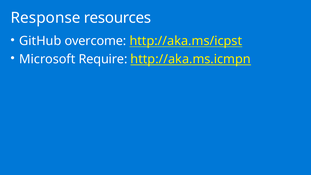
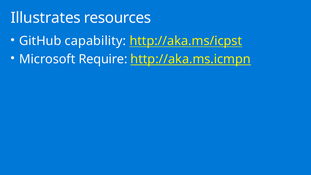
Response: Response -> Illustrates
overcome: overcome -> capability
